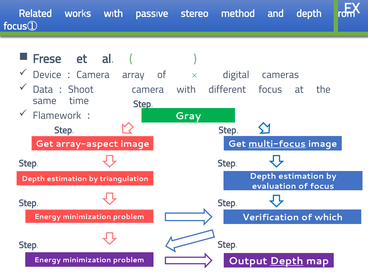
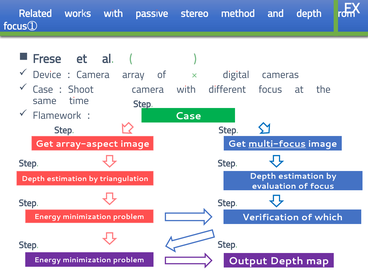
Data at (43, 90): Data -> Case
Gray at (188, 116): Gray -> Case
Depth at (287, 261) underline: present -> none
